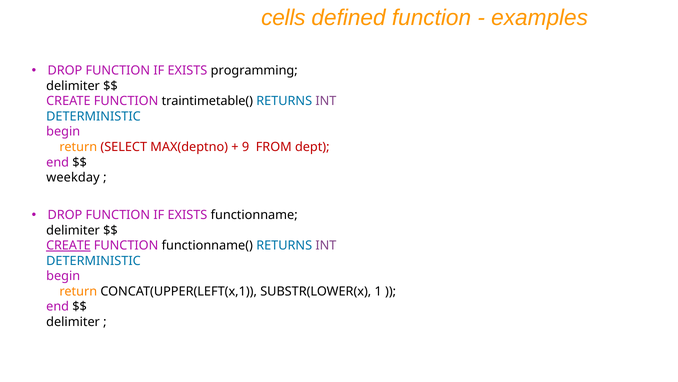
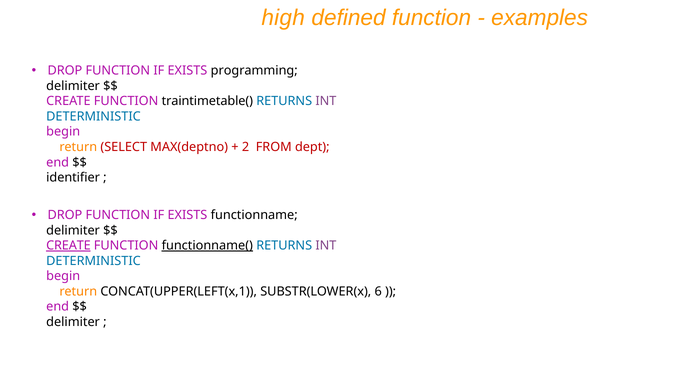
cells: cells -> high
9: 9 -> 2
weekday: weekday -> identifier
functionname( underline: none -> present
1: 1 -> 6
